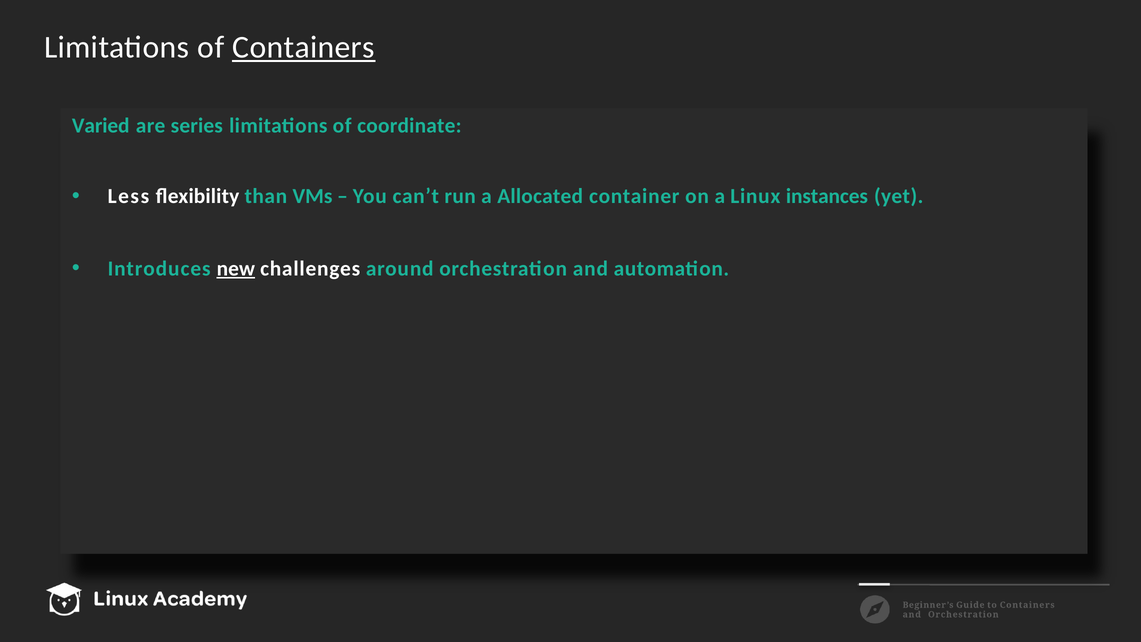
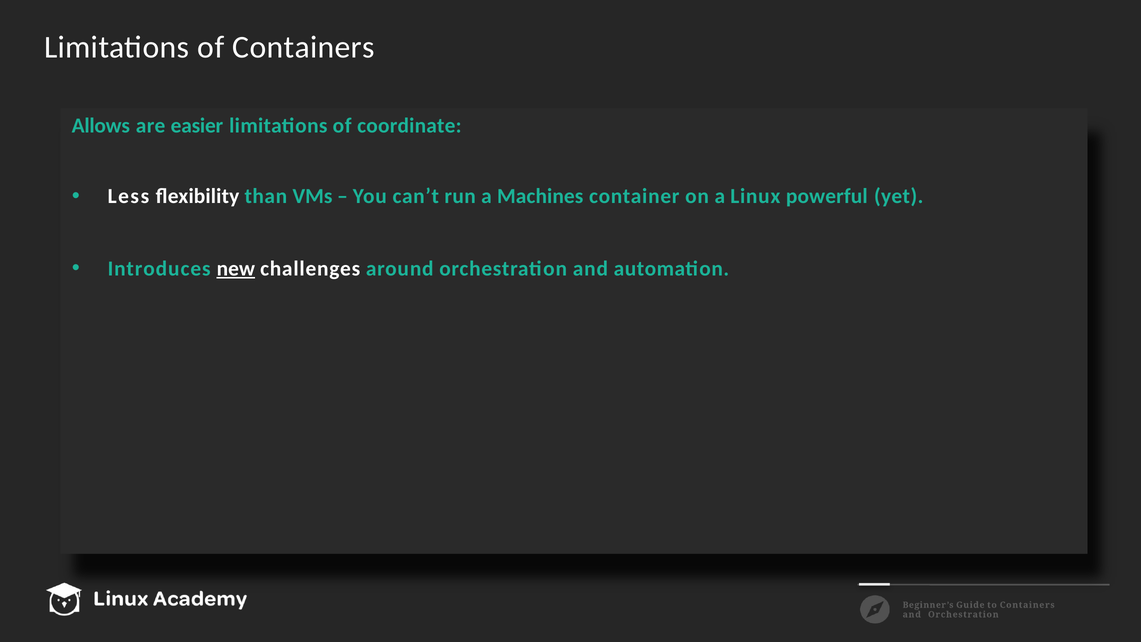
Containers at (303, 47) underline: present -> none
Varied: Varied -> Allows
series: series -> easier
Allocated: Allocated -> Machines
instances: instances -> powerful
